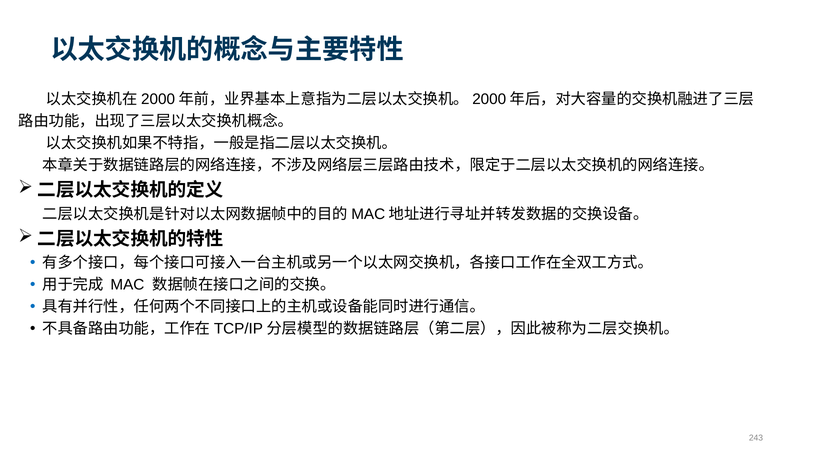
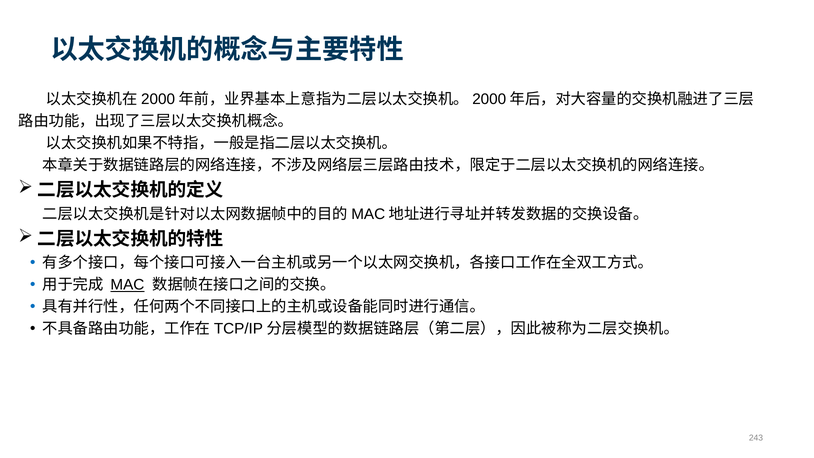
MAC underline: none -> present
